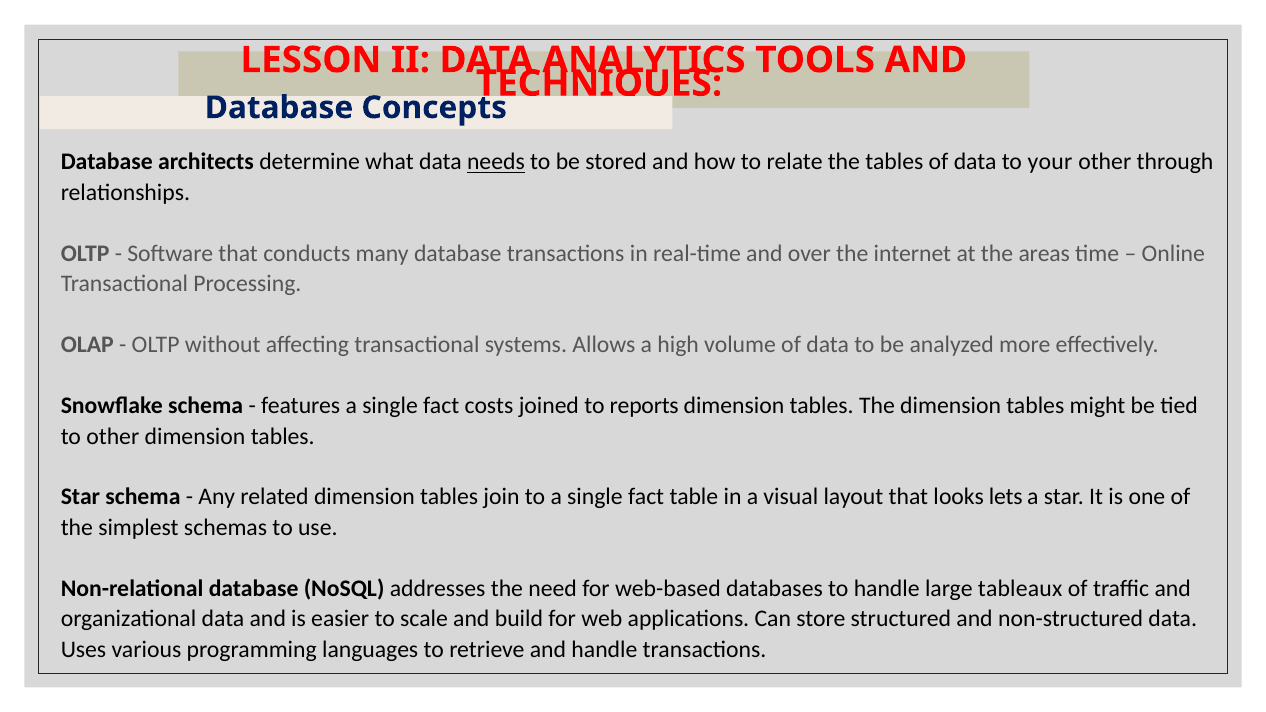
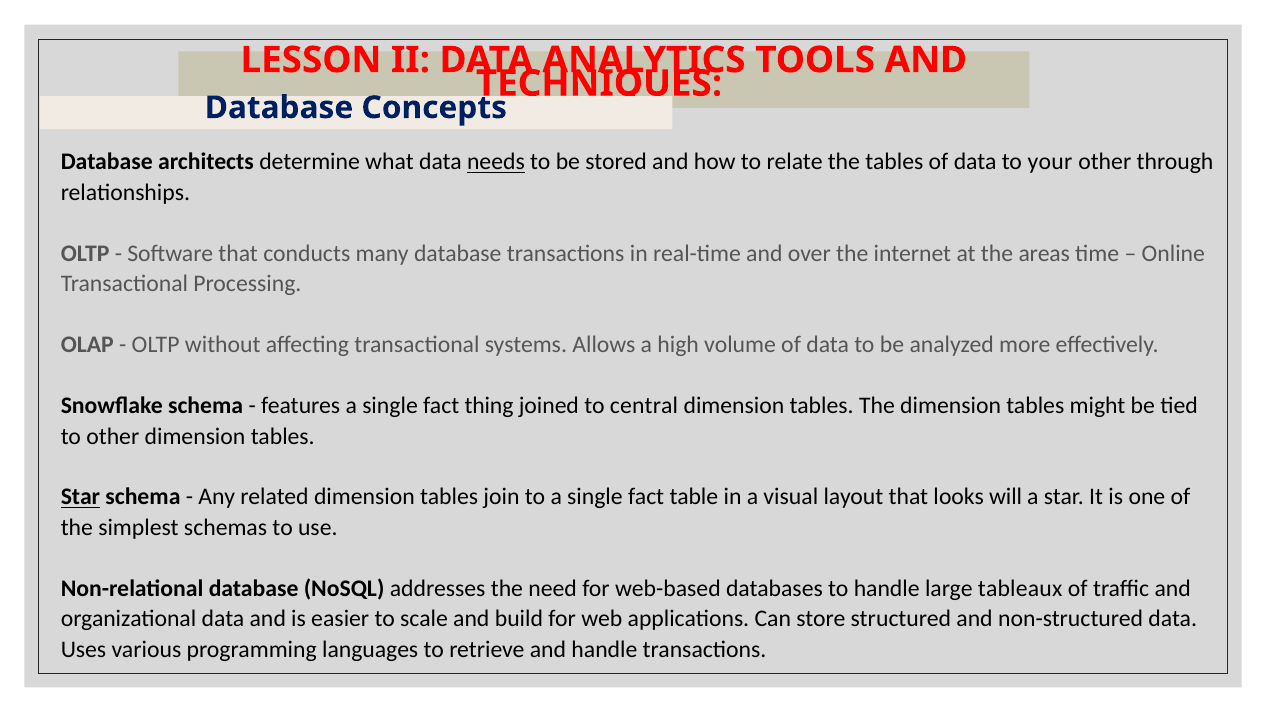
costs: costs -> thing
reports: reports -> central
Star at (80, 497) underline: none -> present
lets: lets -> will
